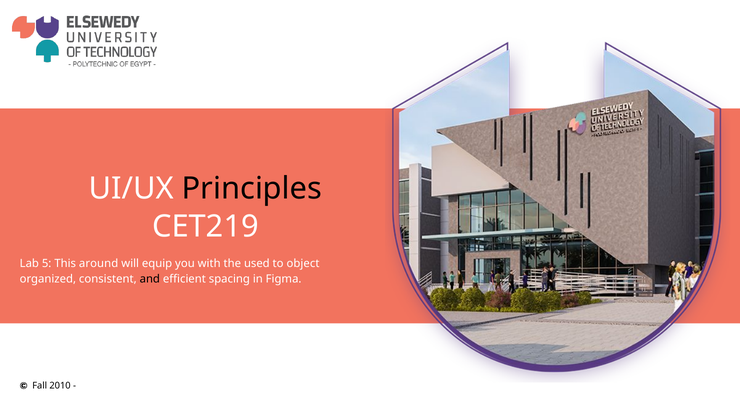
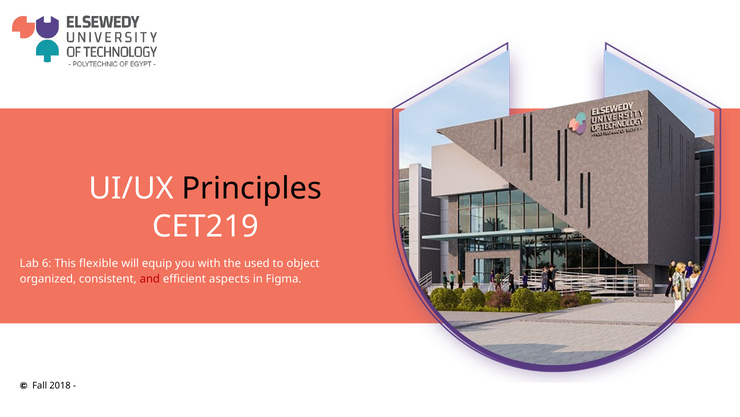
5: 5 -> 6
around: around -> flexible
and colour: black -> red
spacing: spacing -> aspects
2010: 2010 -> 2018
